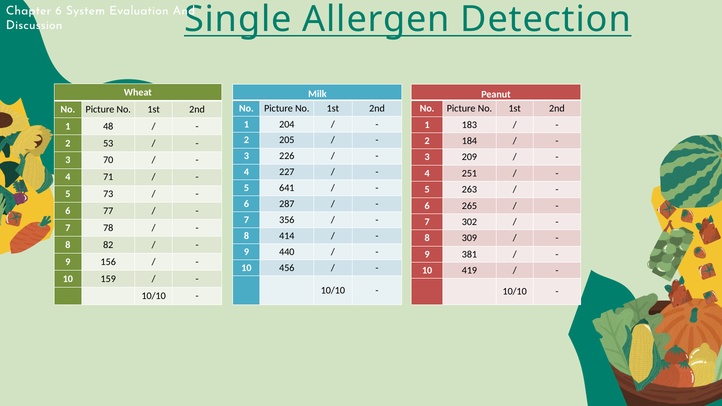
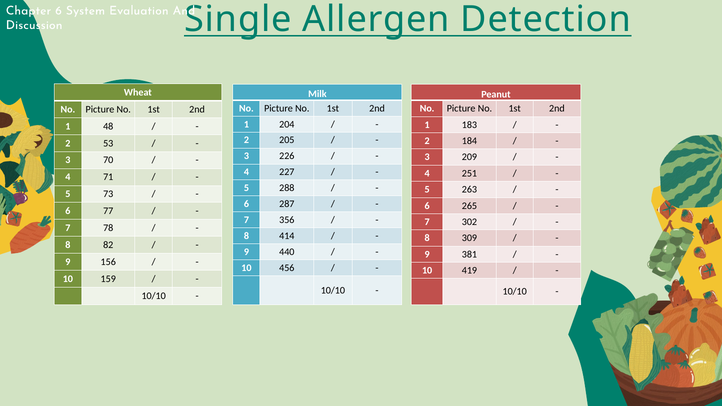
641: 641 -> 288
